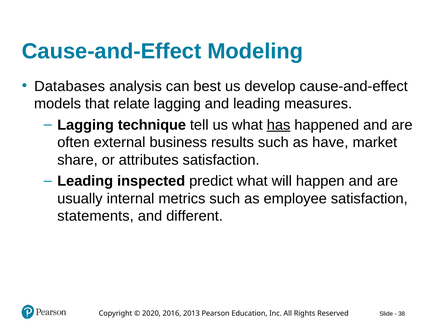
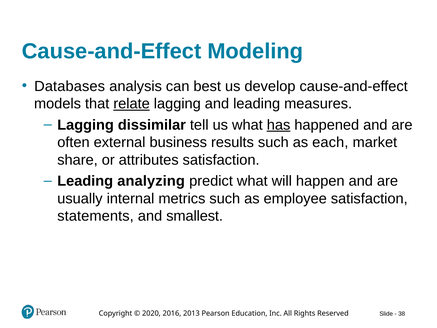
relate underline: none -> present
technique: technique -> dissimilar
have: have -> each
inspected: inspected -> analyzing
different: different -> smallest
